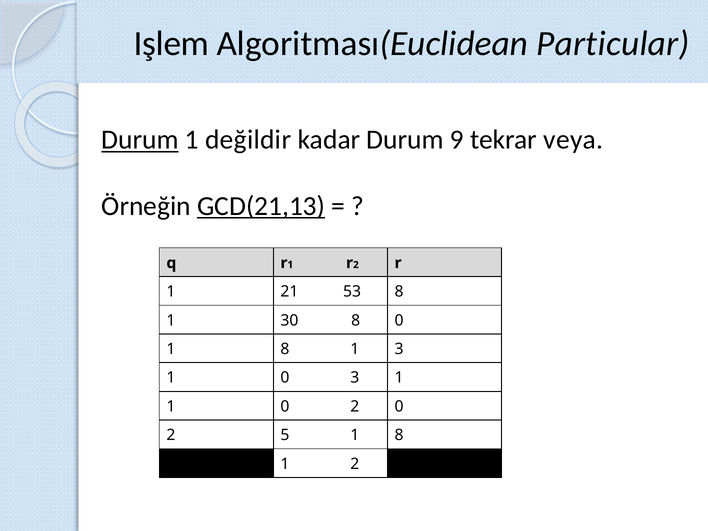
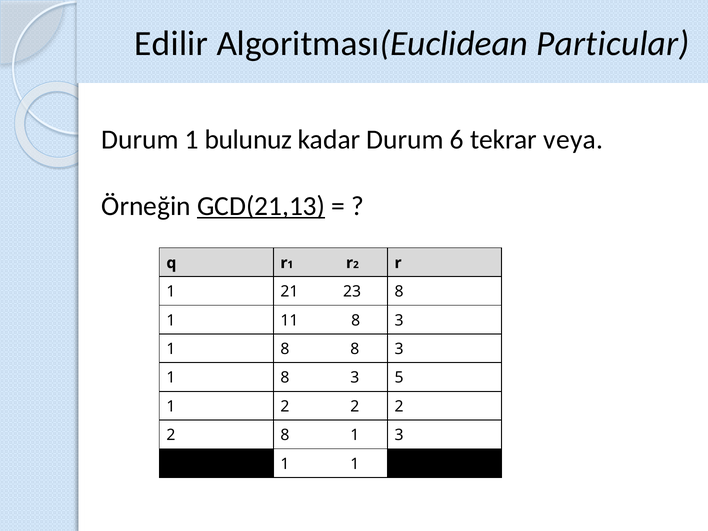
Işlem: Işlem -> Edilir
Durum at (140, 140) underline: present -> none
değildir: değildir -> bulunuz
9: 9 -> 6
53: 53 -> 23
30: 30 -> 11
0 at (399, 320): 0 -> 3
1 at (355, 349): 1 -> 8
0 at (285, 378): 0 -> 8
1 at (399, 378): 1 -> 5
0 at (285, 406): 0 -> 2
0 at (399, 406): 0 -> 2
2 5: 5 -> 8
8 at (399, 435): 8 -> 3
1 2: 2 -> 1
